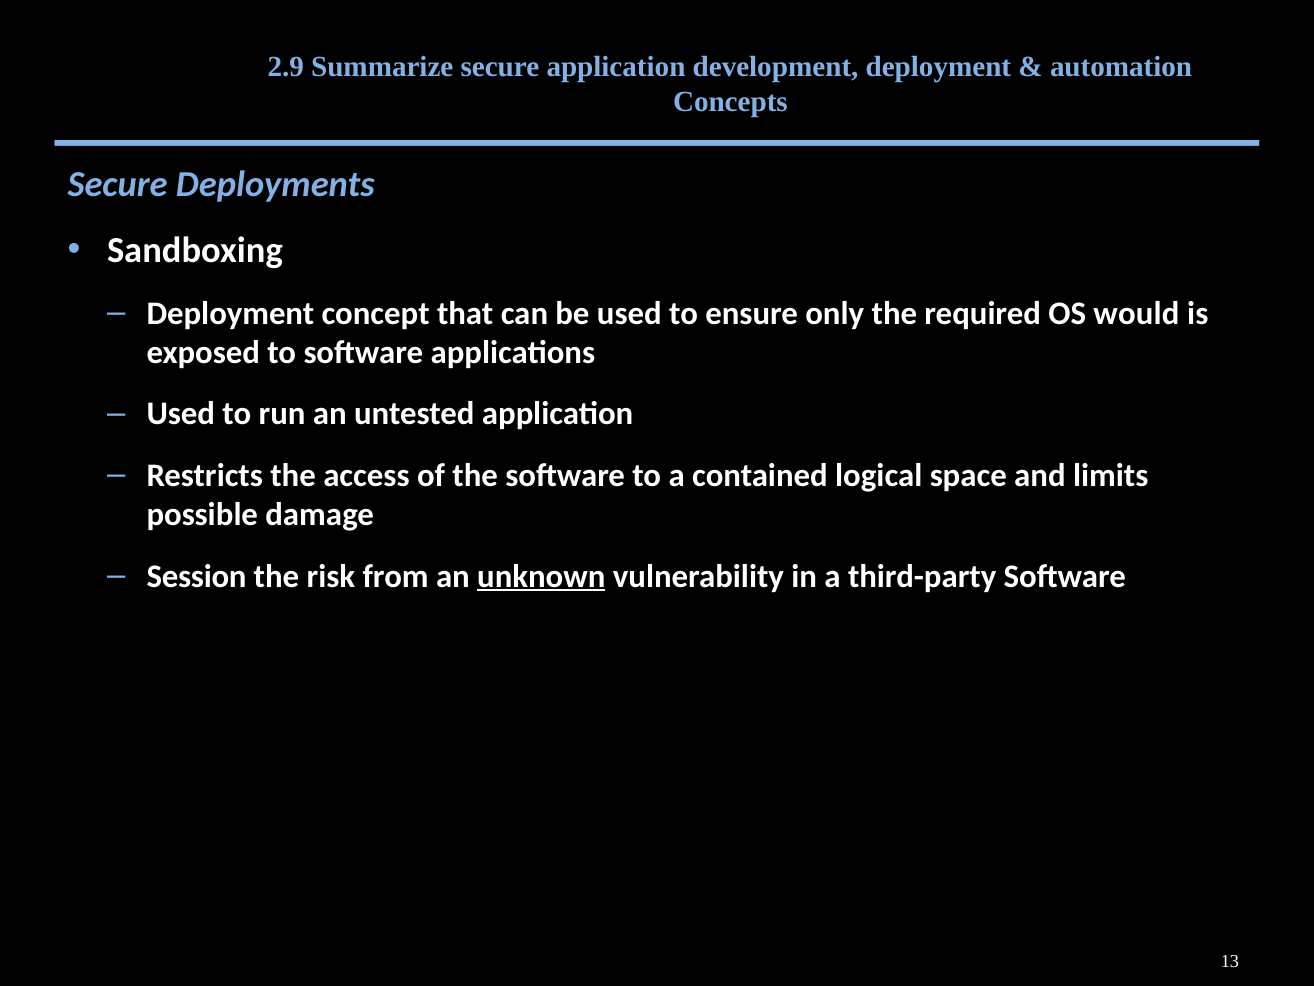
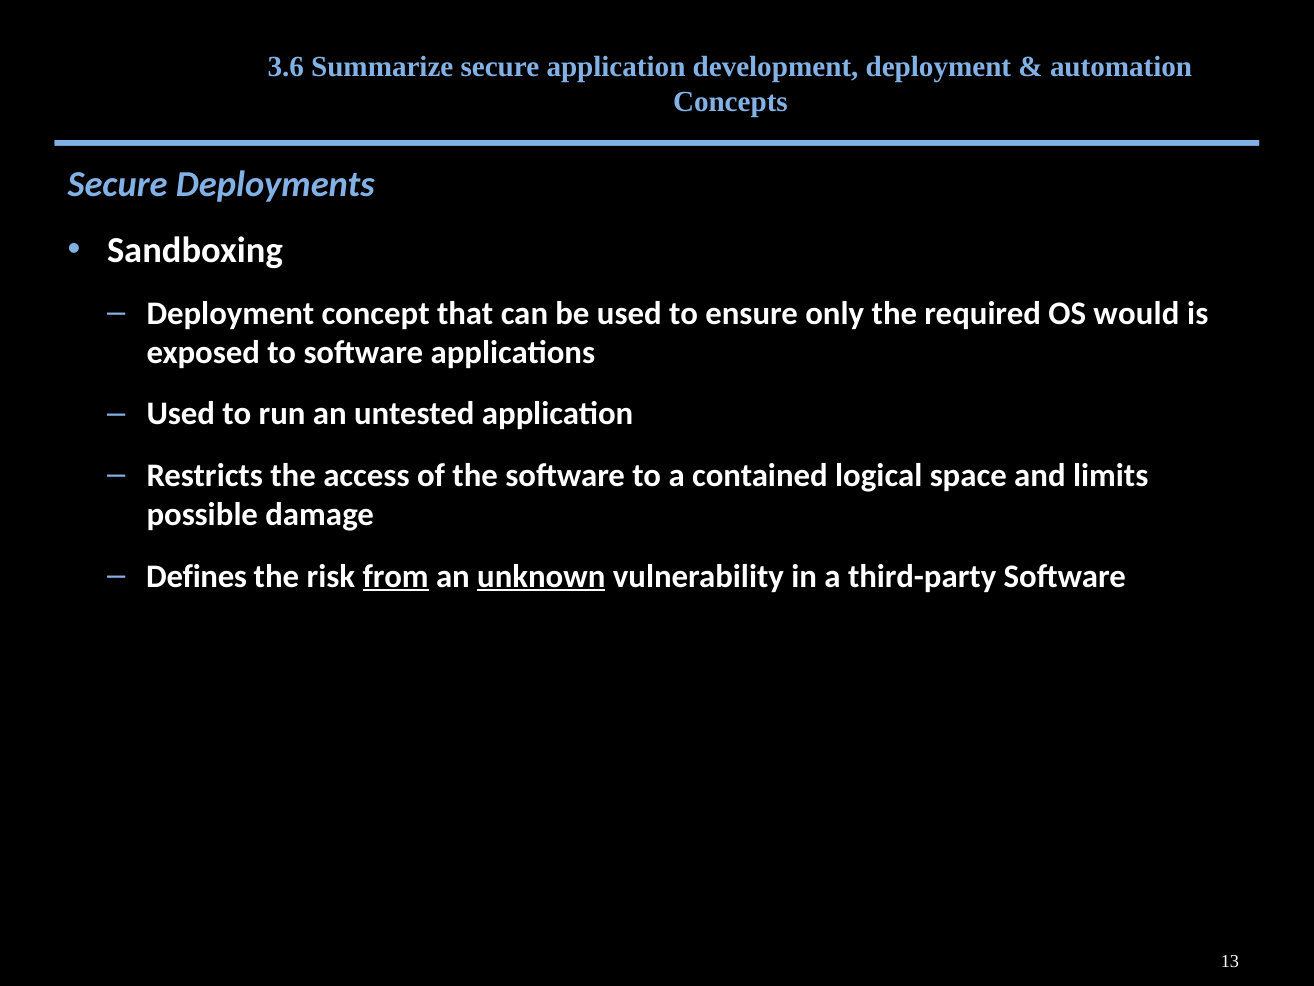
2.9: 2.9 -> 3.6
Session: Session -> Defines
from underline: none -> present
